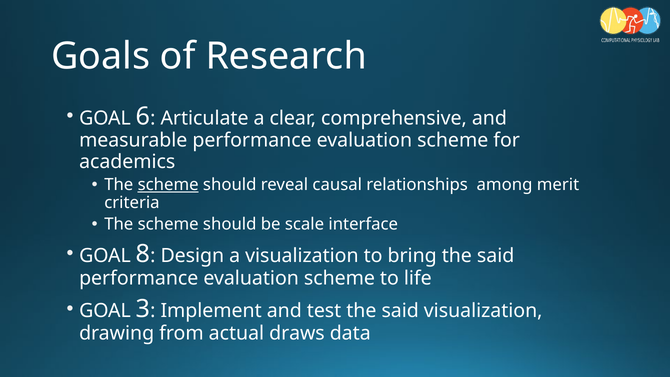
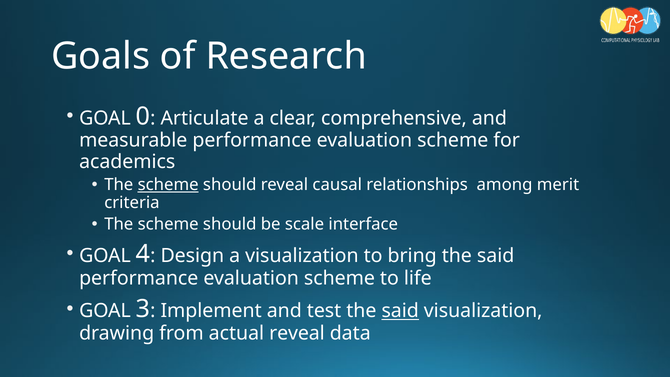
6: 6 -> 0
8: 8 -> 4
said at (400, 311) underline: none -> present
actual draws: draws -> reveal
